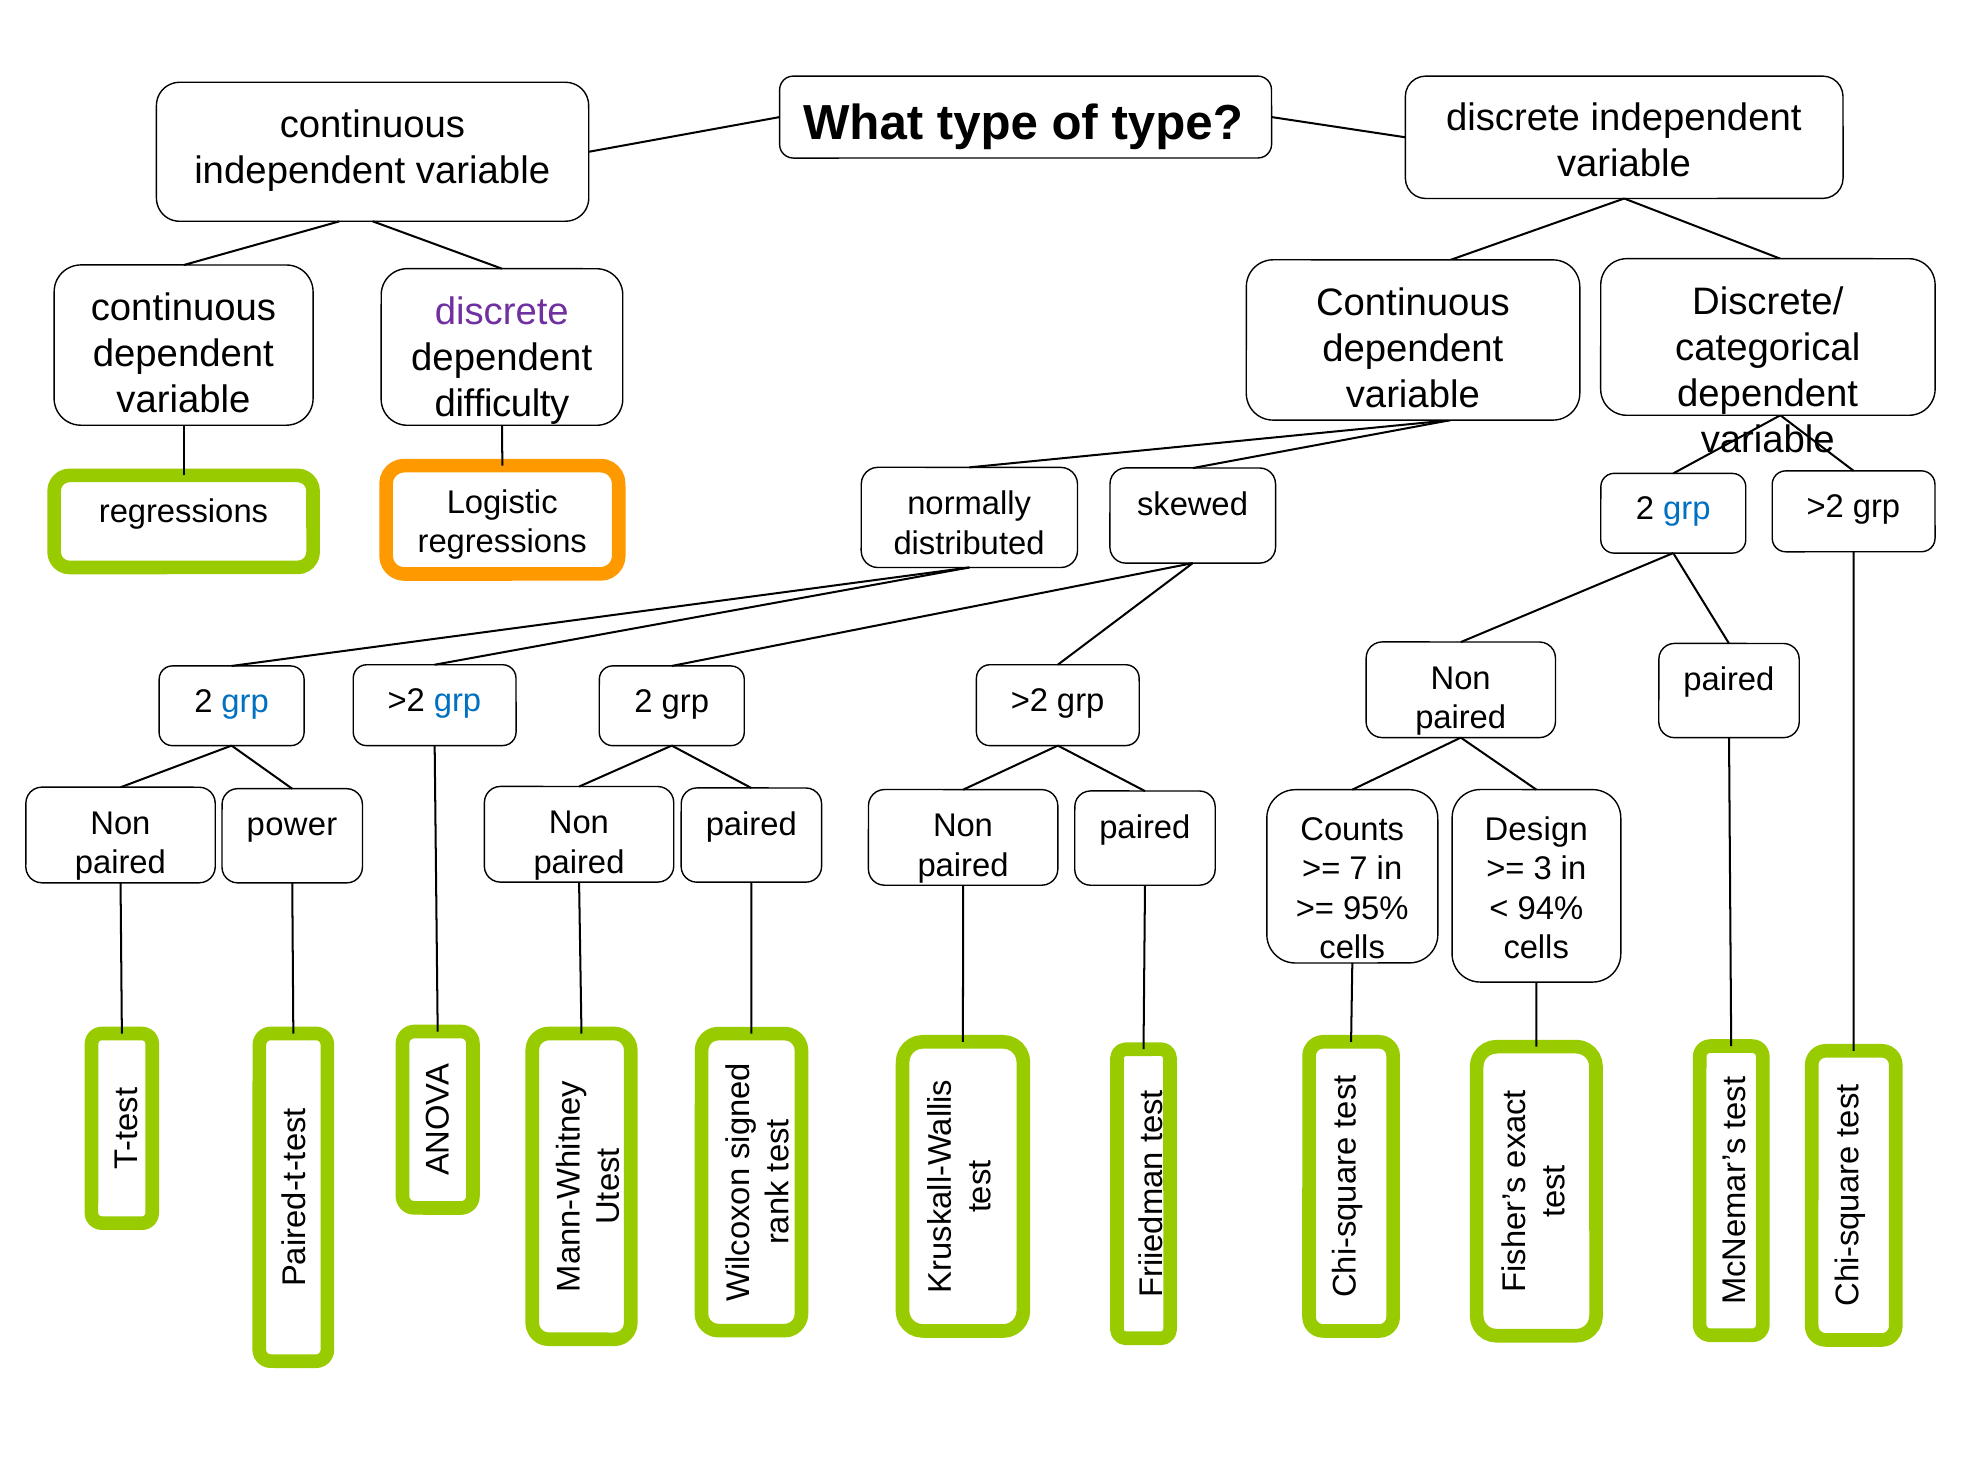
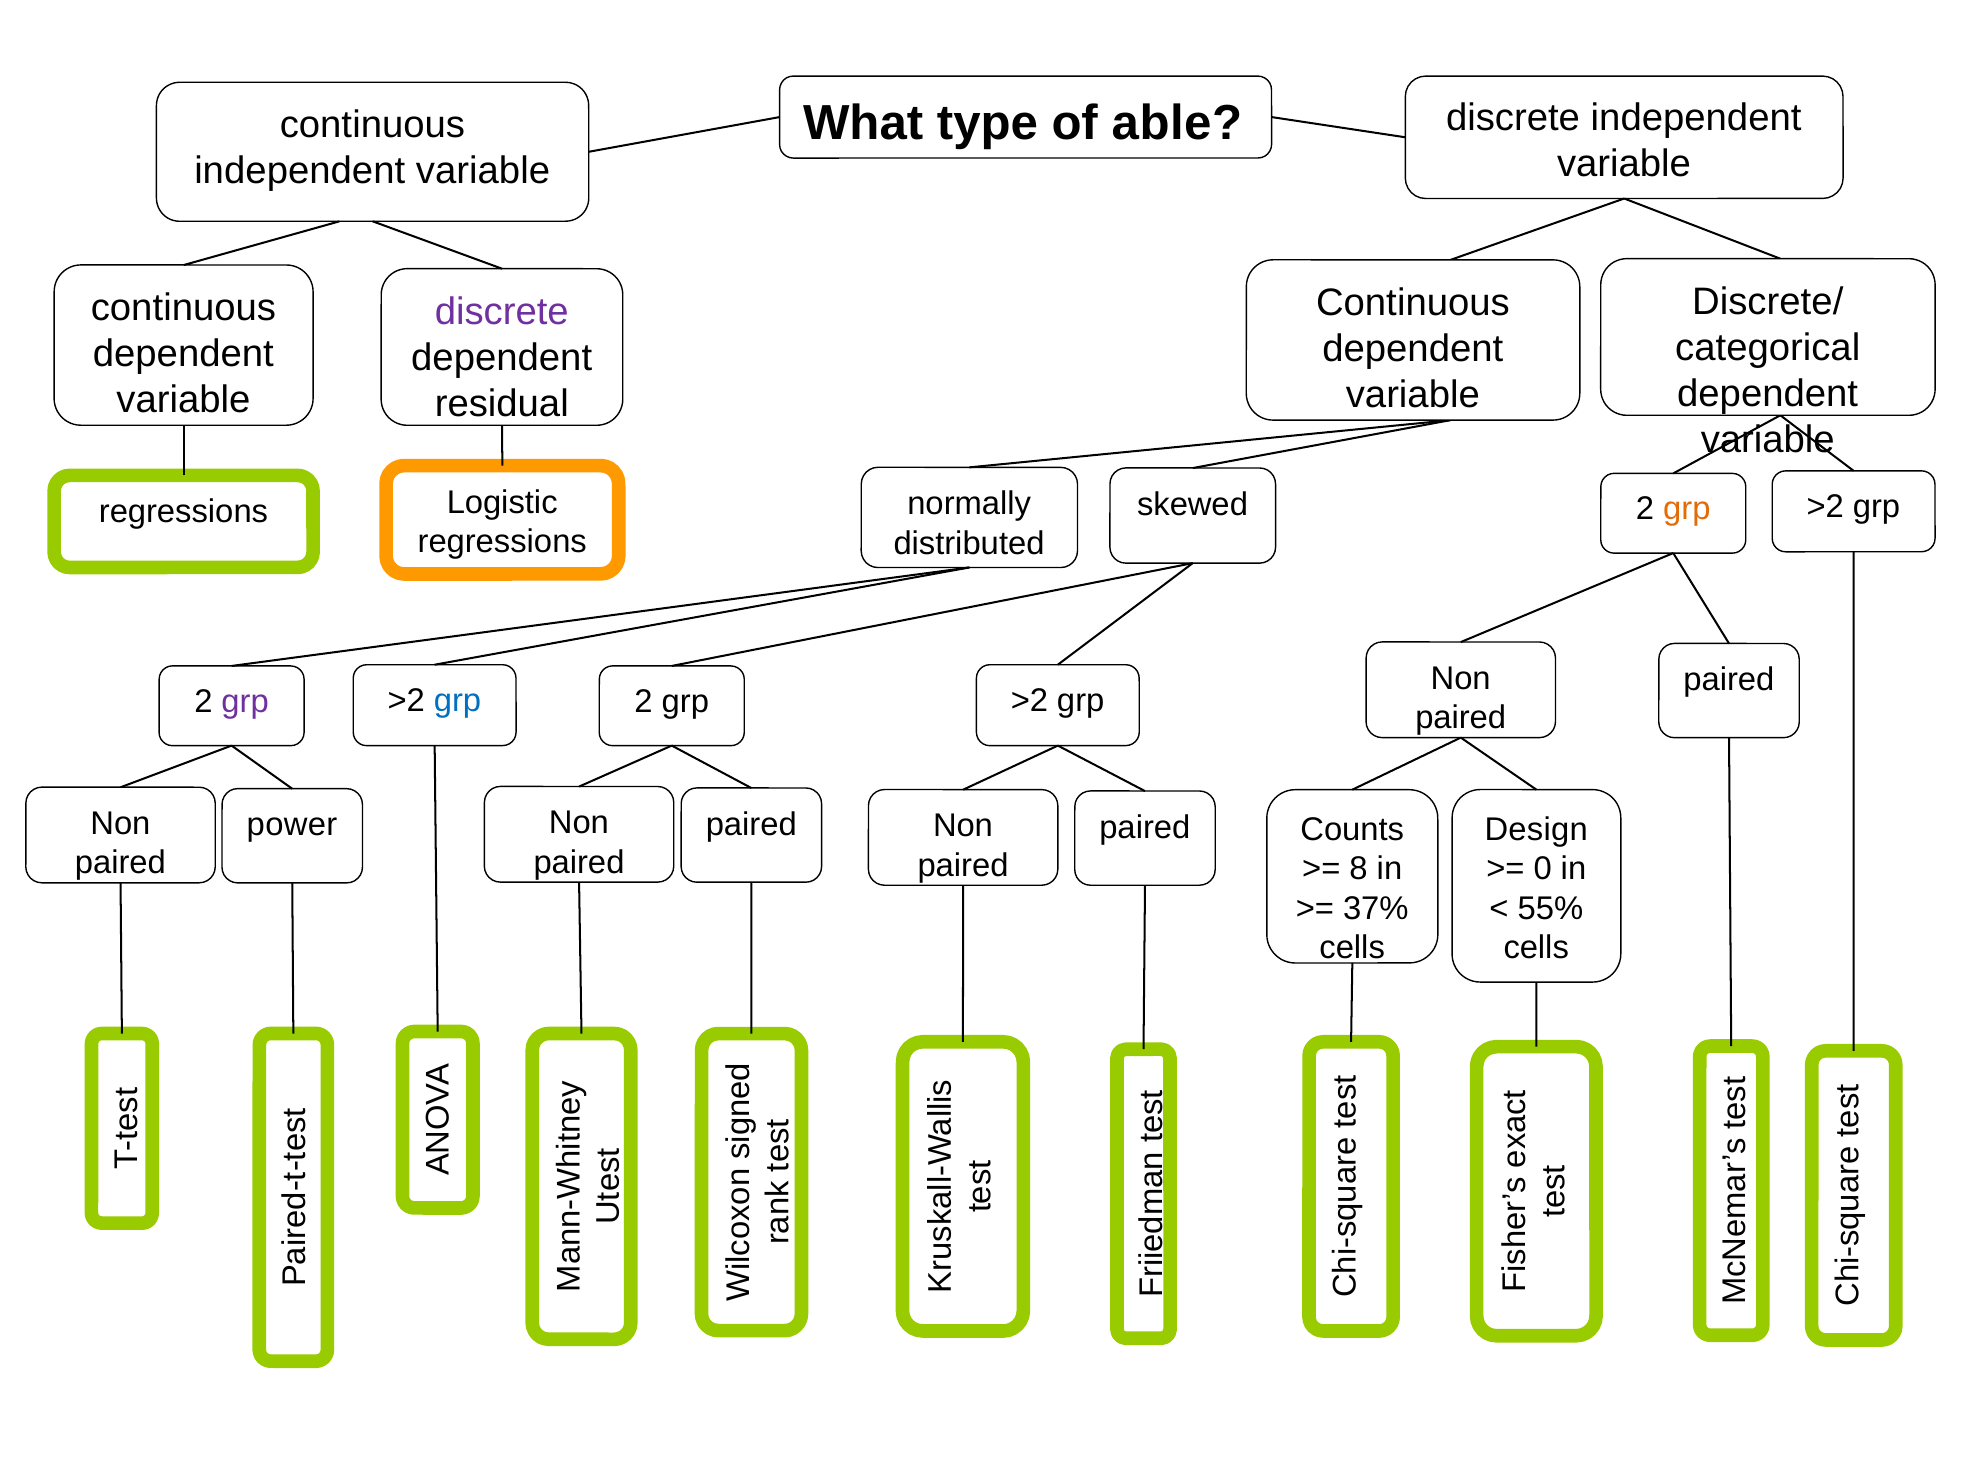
of type: type -> able
difficulty: difficulty -> residual
grp at (1687, 509) colour: blue -> orange
grp at (245, 702) colour: blue -> purple
3: 3 -> 0
7: 7 -> 8
94%: 94% -> 55%
95%: 95% -> 37%
